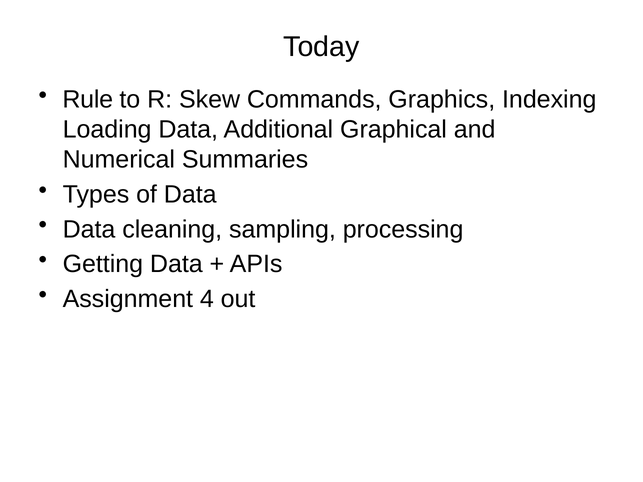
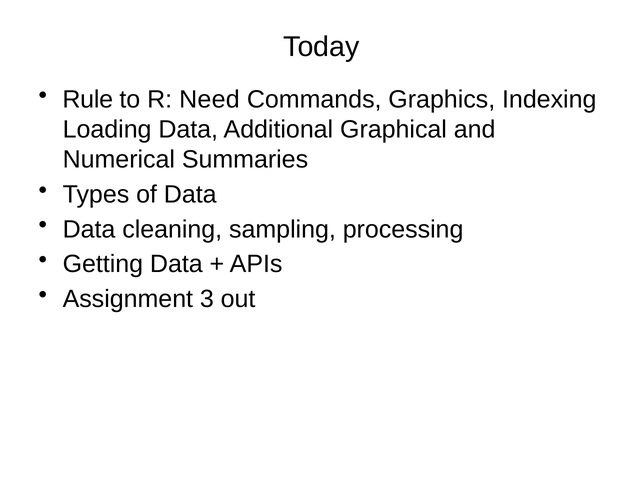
Skew: Skew -> Need
4: 4 -> 3
